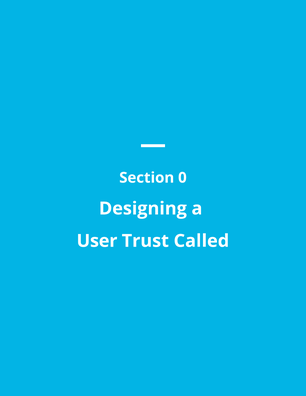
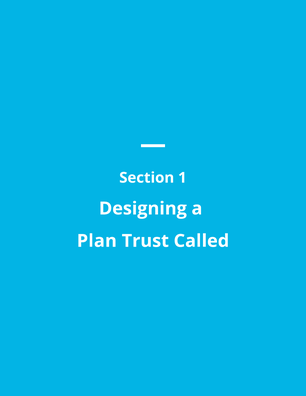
0: 0 -> 1
User: User -> Plan
